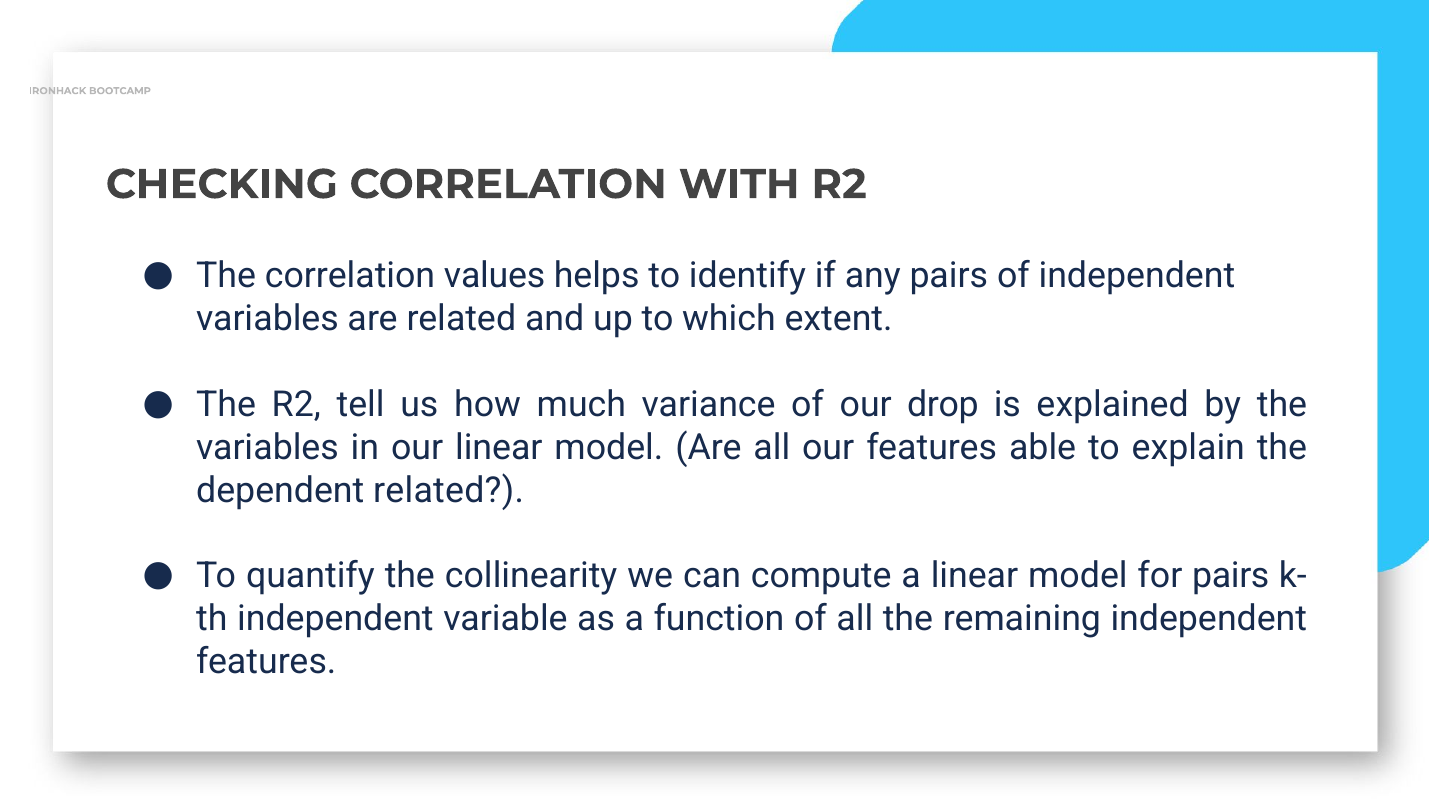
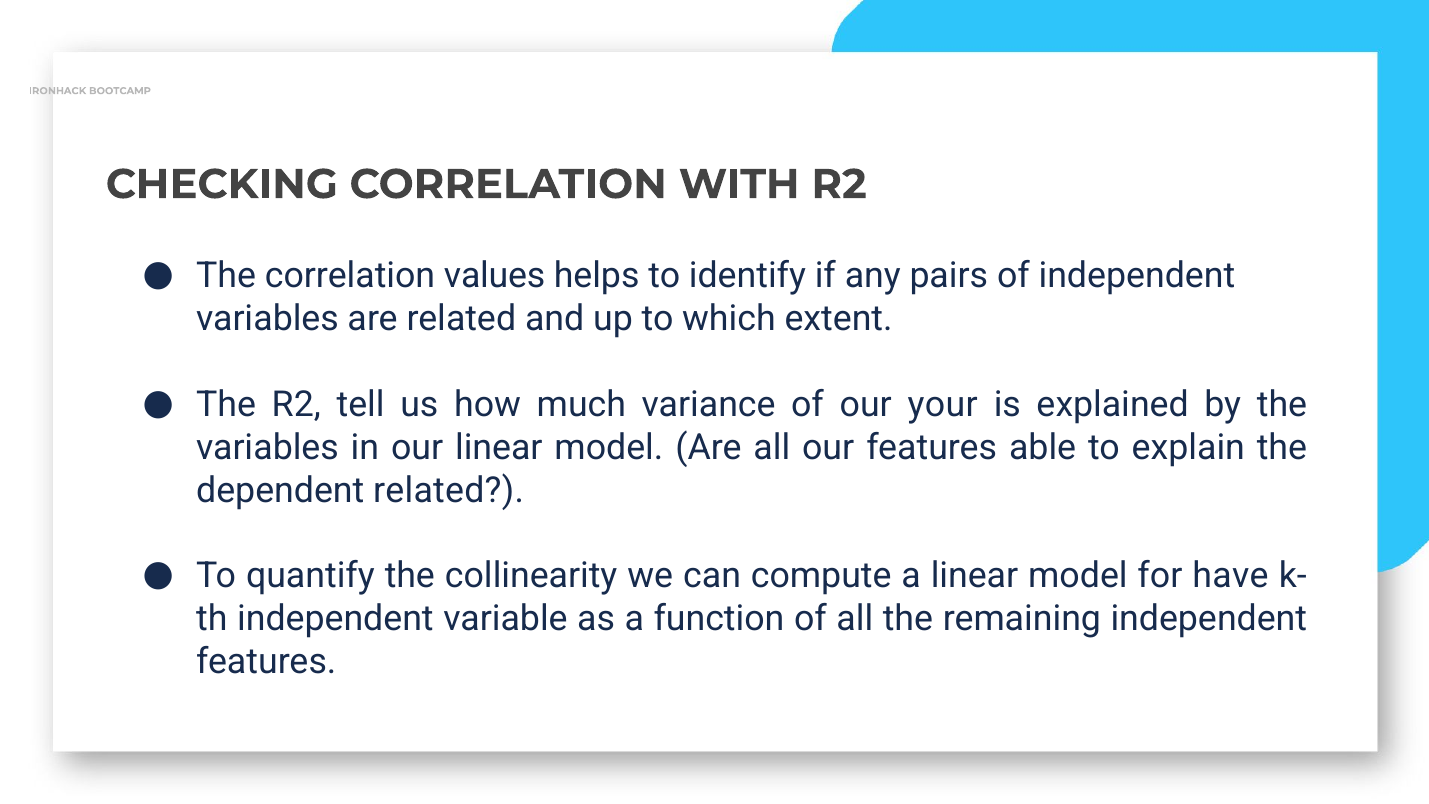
drop: drop -> your
for pairs: pairs -> have
